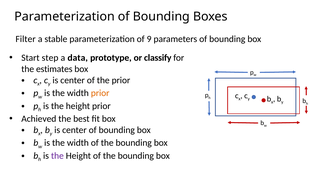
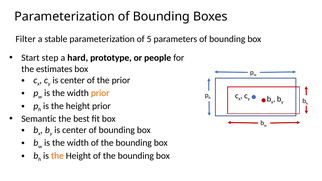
9: 9 -> 5
data: data -> hard
classify: classify -> people
Achieved: Achieved -> Semantic
the at (57, 156) colour: purple -> orange
